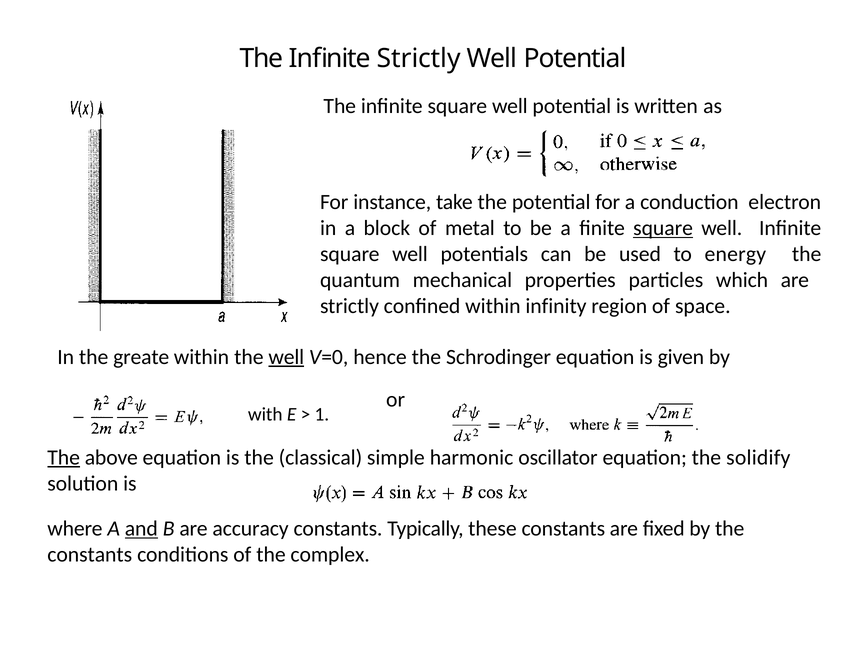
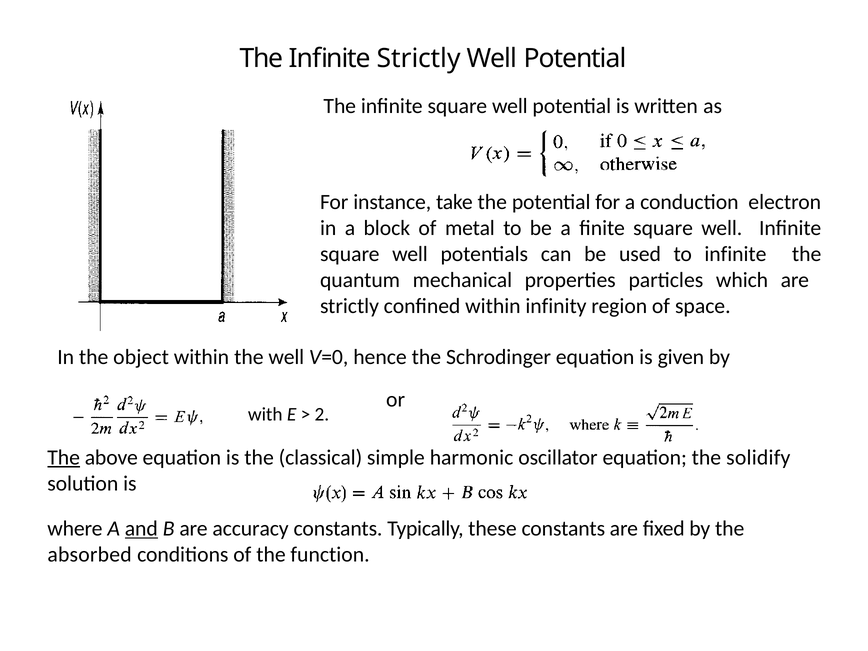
square at (663, 228) underline: present -> none
to energy: energy -> infinite
greate: greate -> object
well at (286, 357) underline: present -> none
1: 1 -> 2
constants at (90, 555): constants -> absorbed
complex: complex -> function
